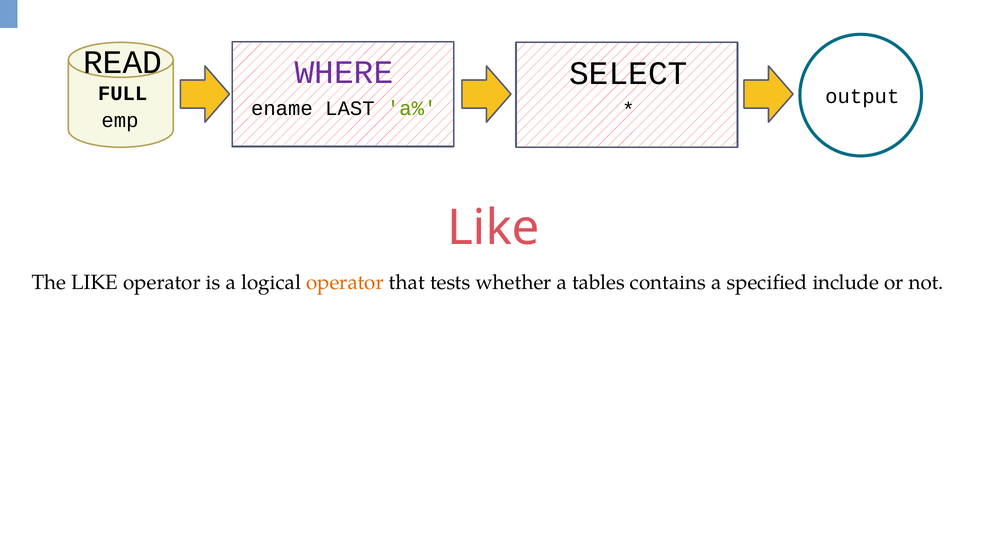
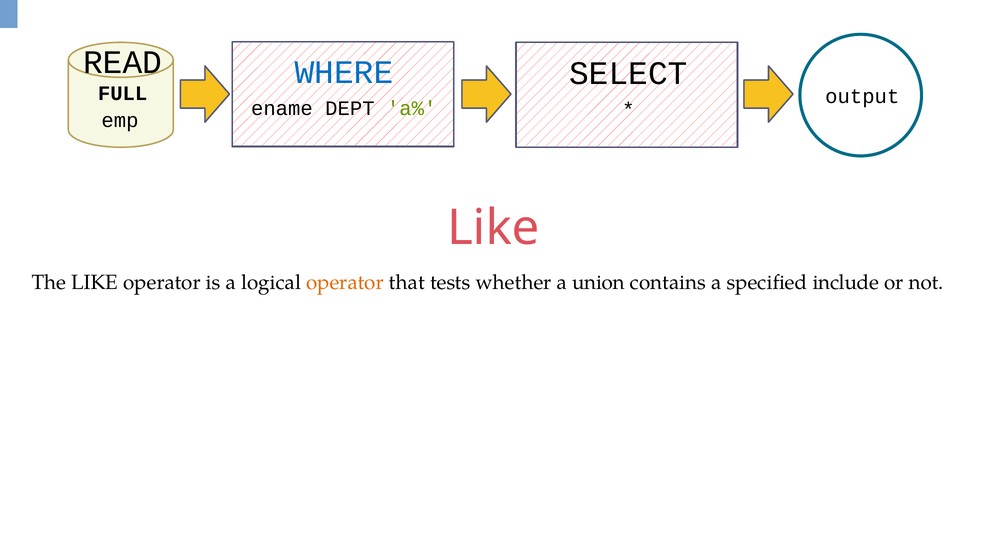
WHERE colour: purple -> blue
LAST: LAST -> DEPT
tables: tables -> union
